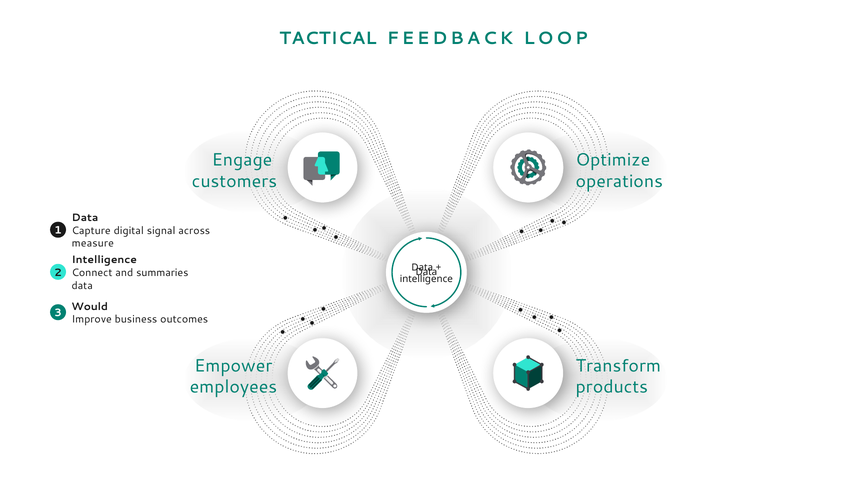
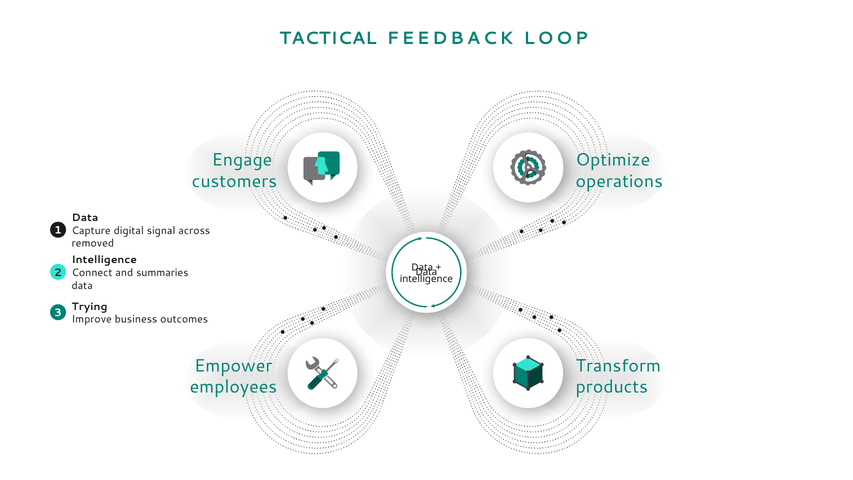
measure: measure -> removed
Would: Would -> Trying
